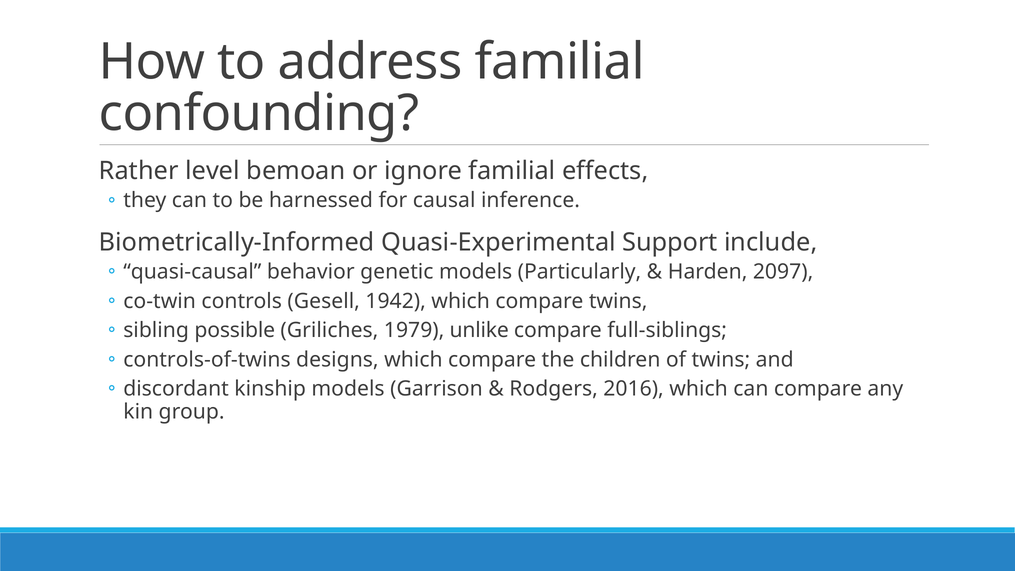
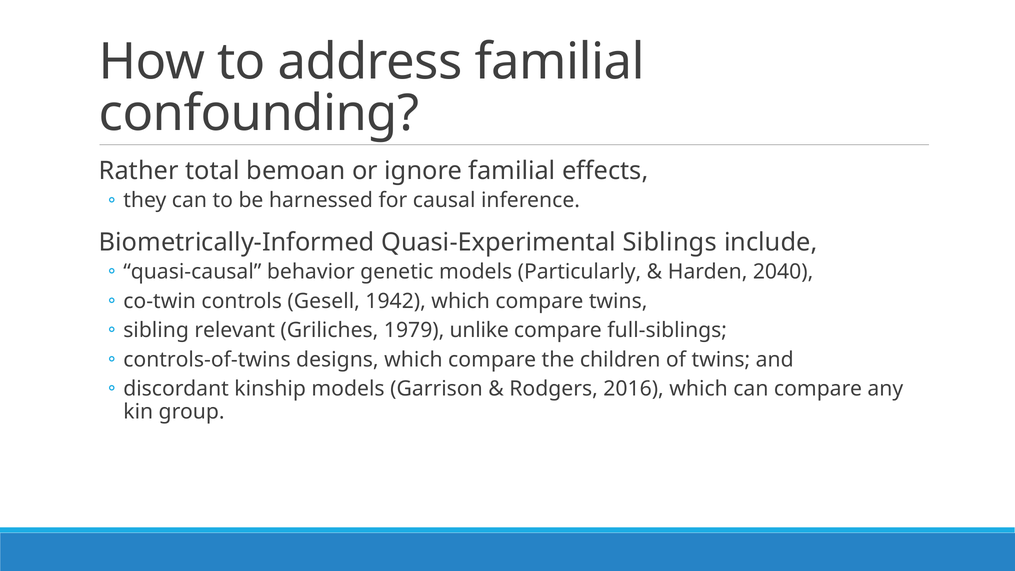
level: level -> total
Support: Support -> Siblings
2097: 2097 -> 2040
possible: possible -> relevant
